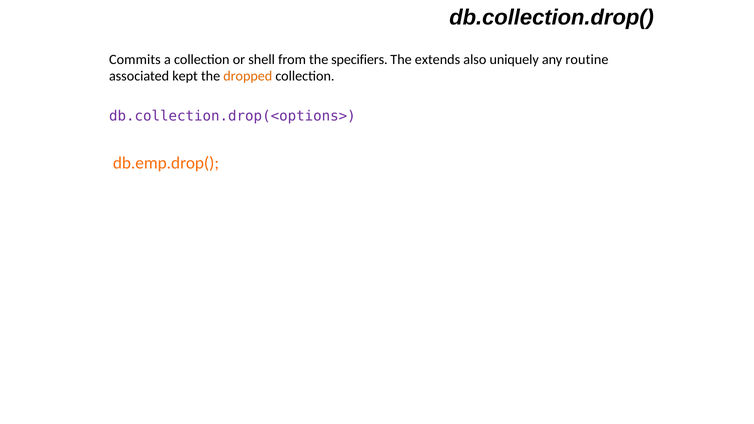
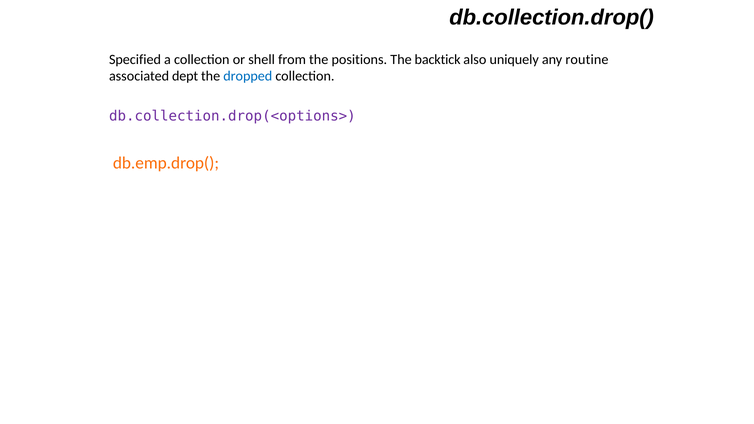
Commits: Commits -> Specified
specifiers: specifiers -> positions
extends: extends -> backtick
kept: kept -> dept
dropped colour: orange -> blue
